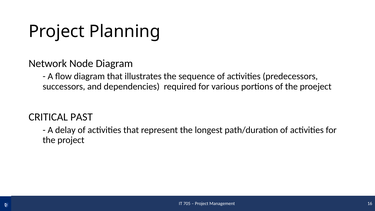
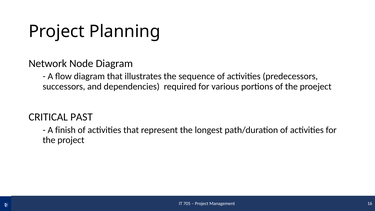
delay: delay -> finish
